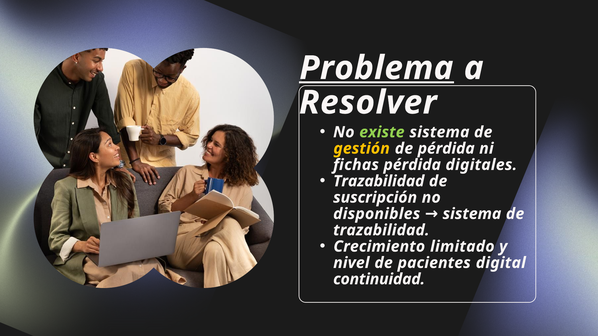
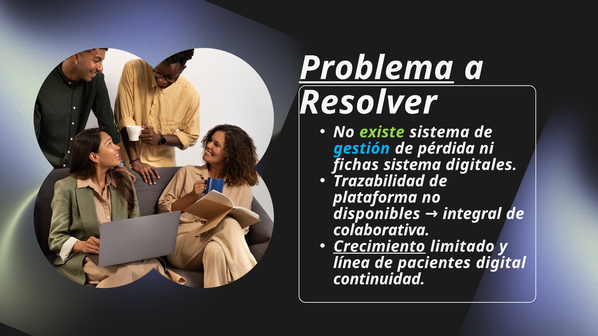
gestión colour: yellow -> light blue
fichas pérdida: pérdida -> sistema
suscripción: suscripción -> plataforma
disponibles sistema: sistema -> integral
trazabilidad at (381, 230): trazabilidad -> colaborativa
Crecimiento underline: none -> present
nivel: nivel -> línea
